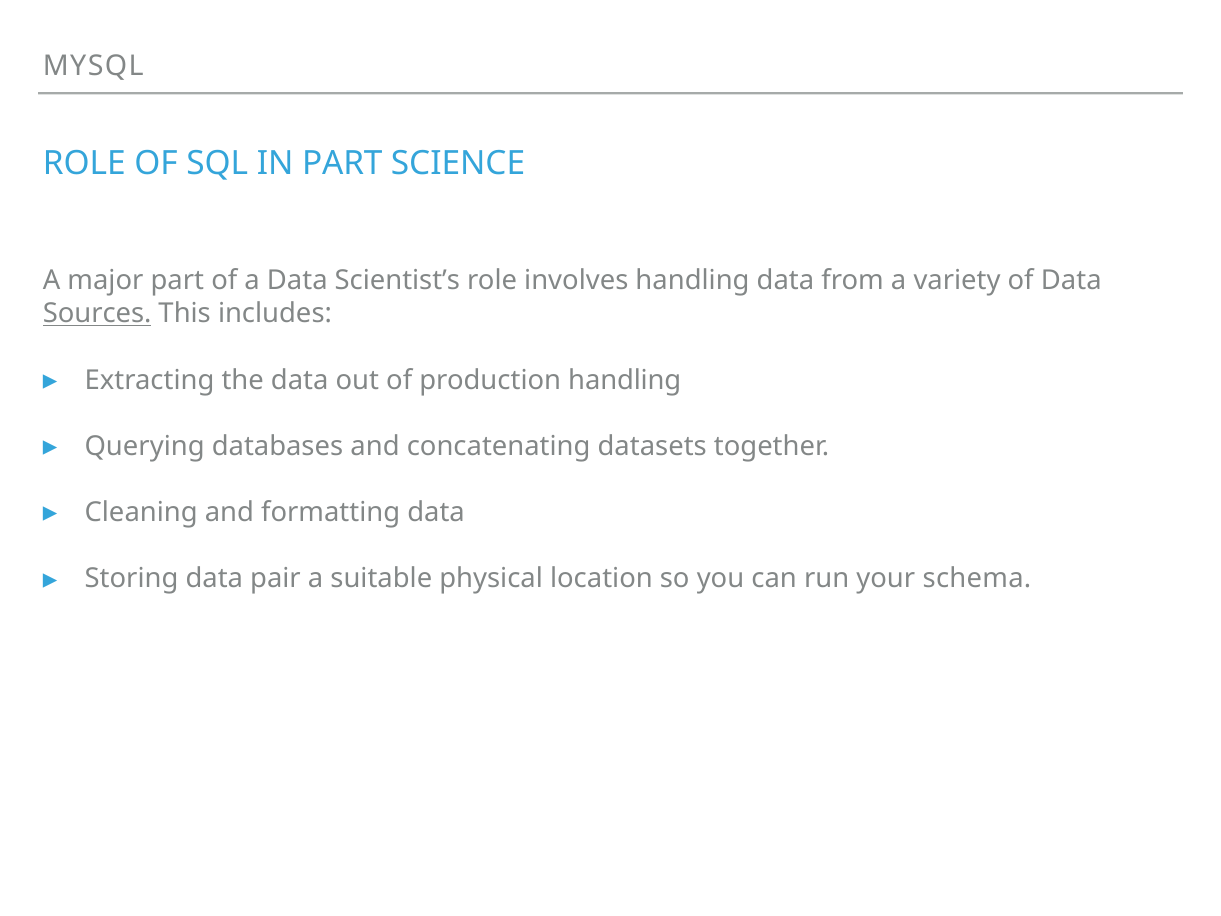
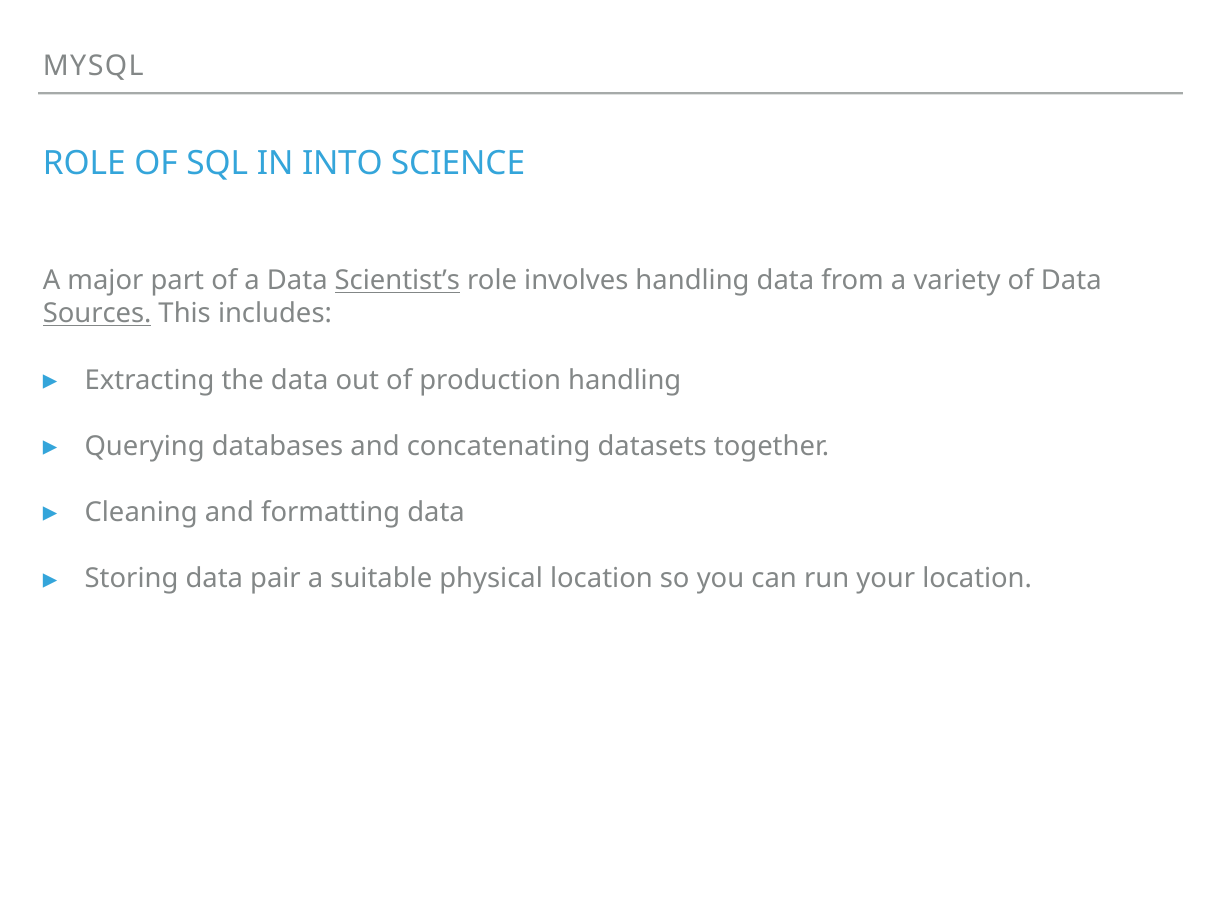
IN PART: PART -> INTO
Scientist’s underline: none -> present
your schema: schema -> location
